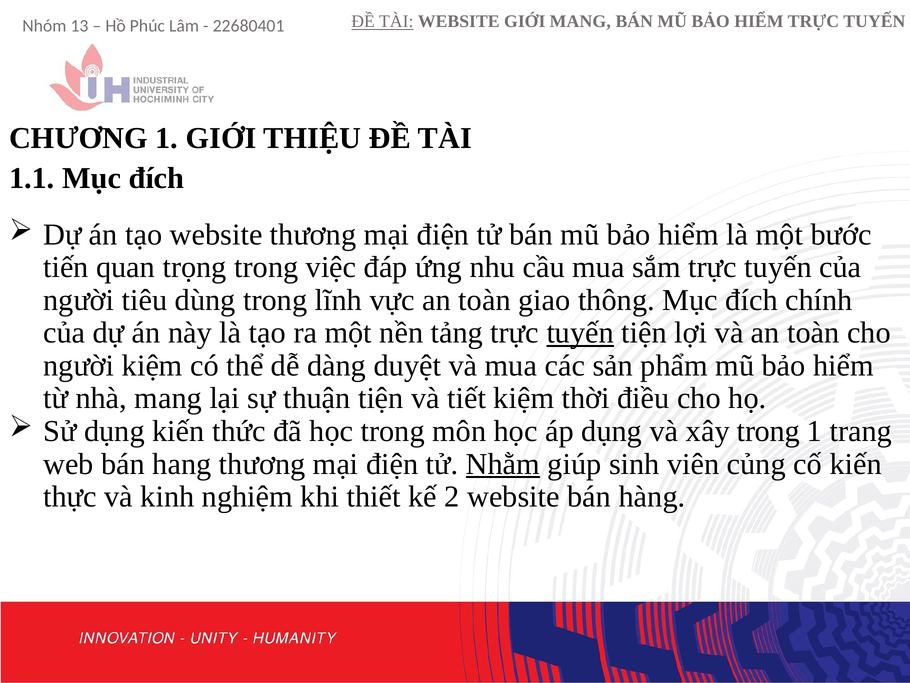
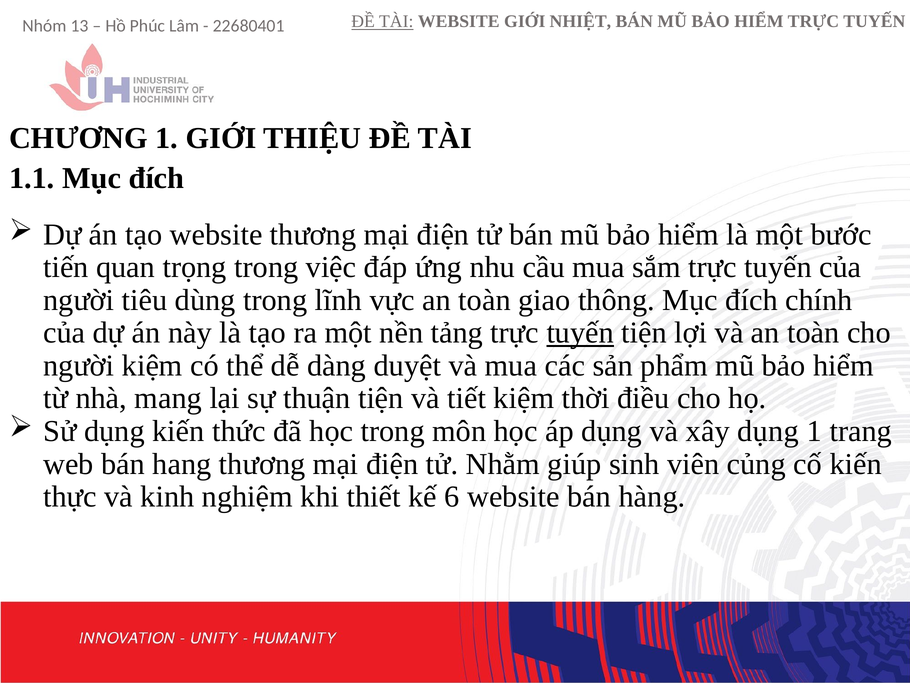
GIỚI MANG: MANG -> NHIỆT
xây trong: trong -> dụng
Nhằm underline: present -> none
2: 2 -> 6
